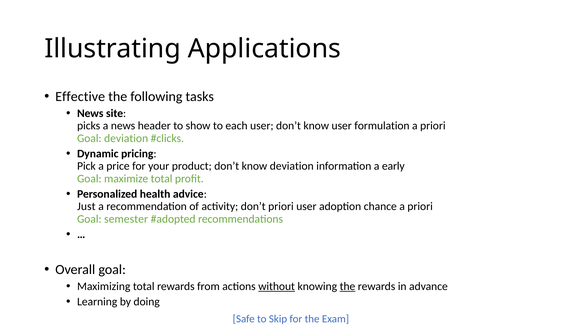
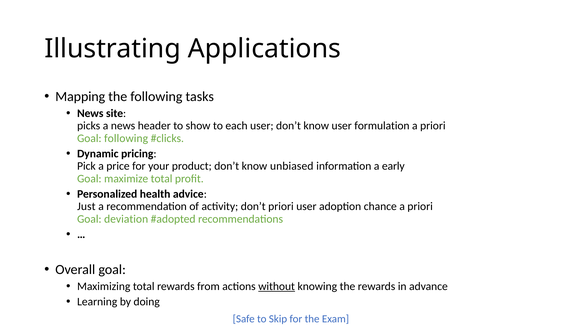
Effective: Effective -> Mapping
Goal deviation: deviation -> following
know deviation: deviation -> unbiased
semester: semester -> deviation
the at (347, 287) underline: present -> none
